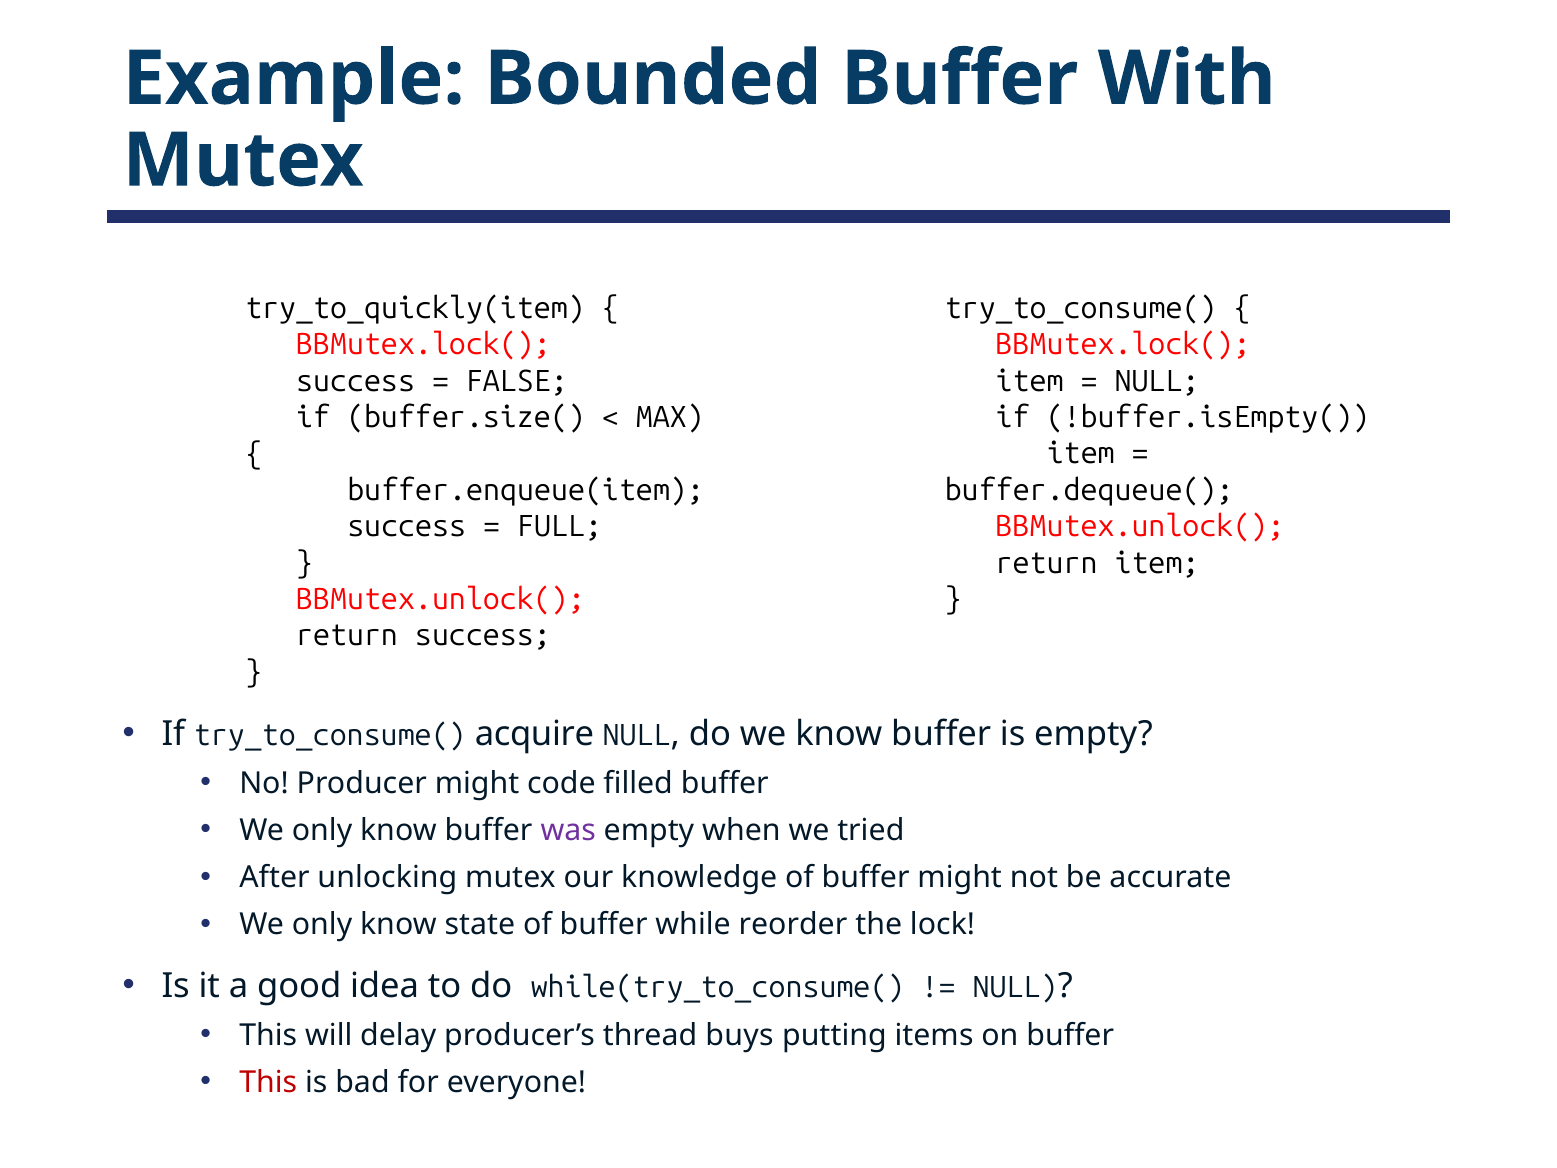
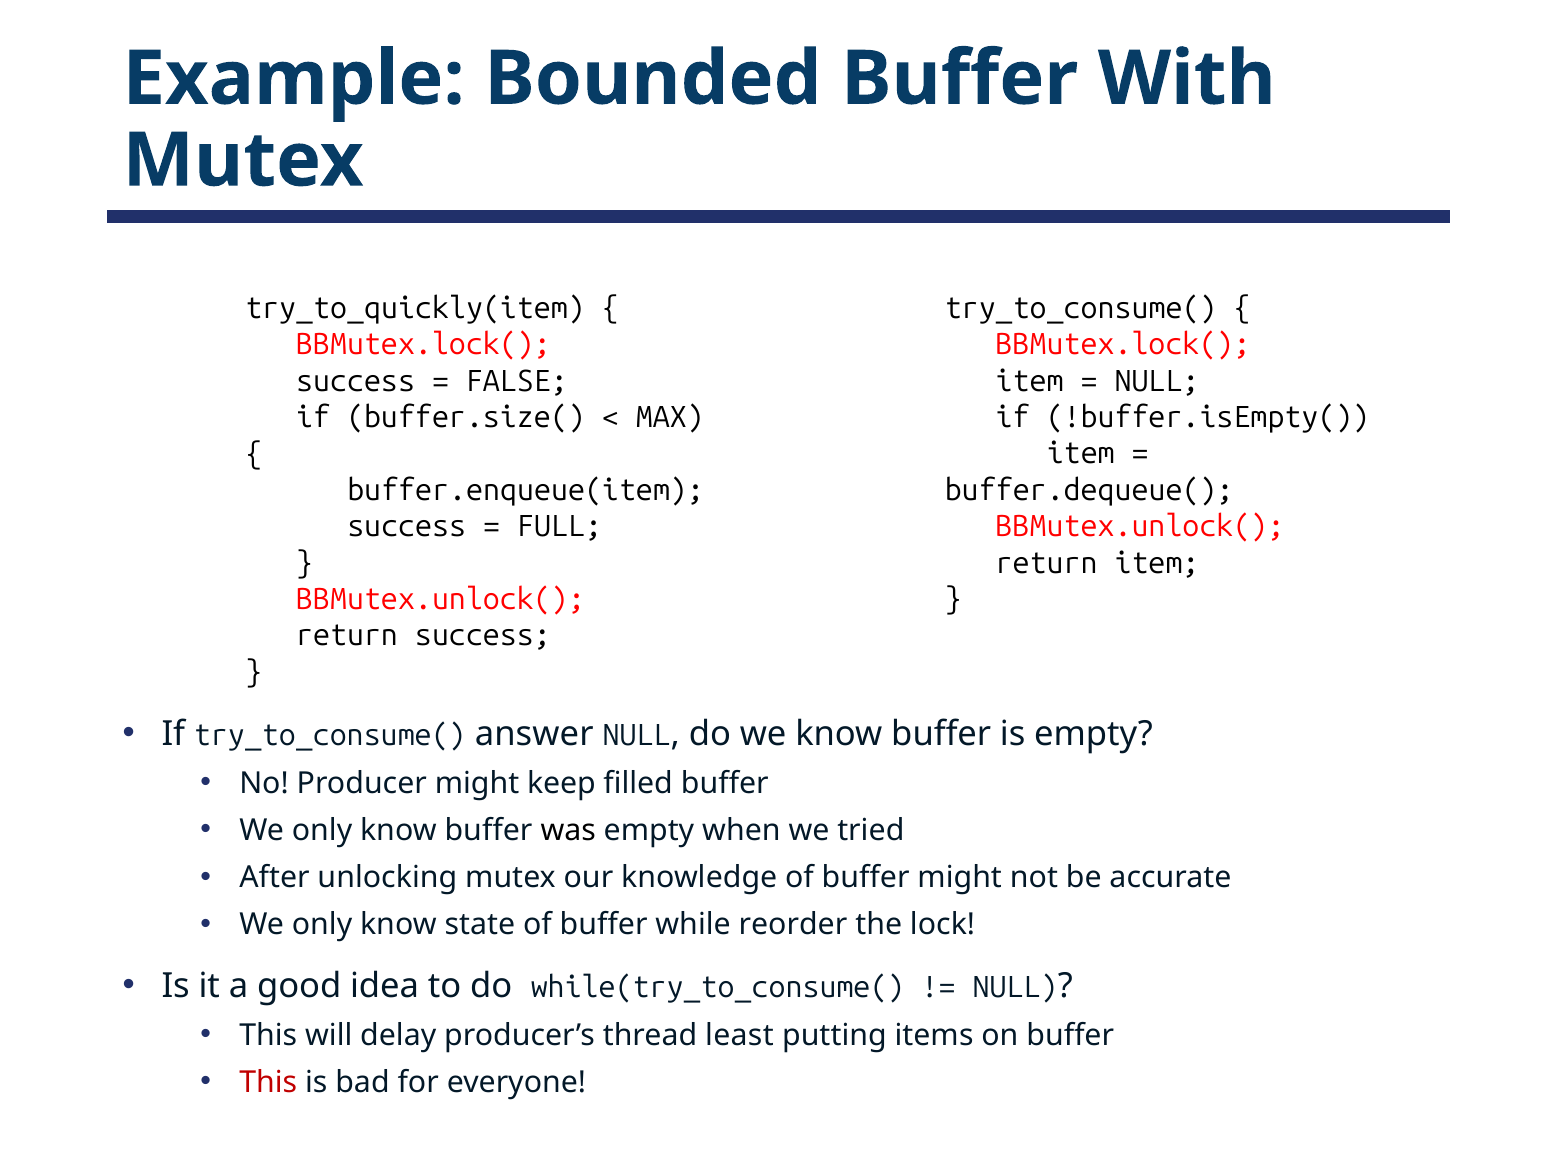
acquire: acquire -> answer
code: code -> keep
was colour: purple -> black
buys: buys -> least
